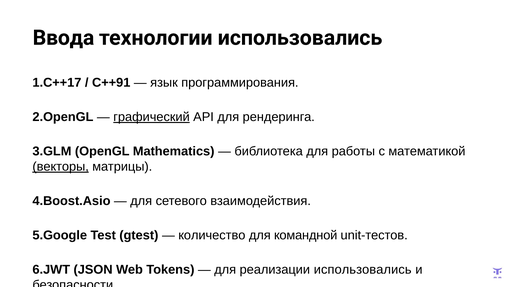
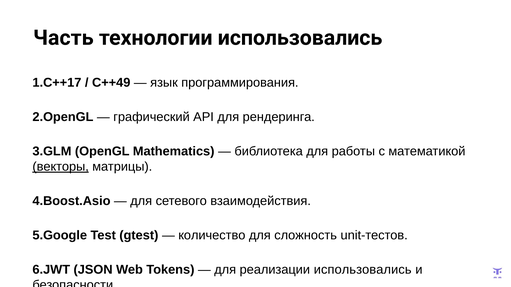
Ввода at (63, 38): Ввода -> Часть
C++91: C++91 -> C++49
графический underline: present -> none
командной: командной -> сложность
